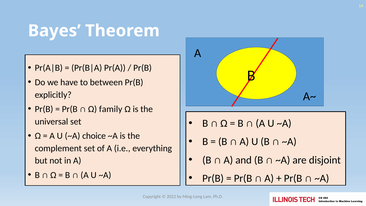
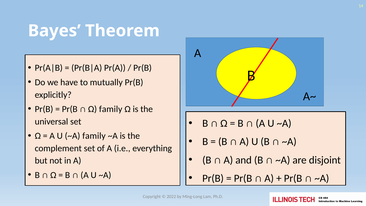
between: between -> mutually
~A choice: choice -> family
